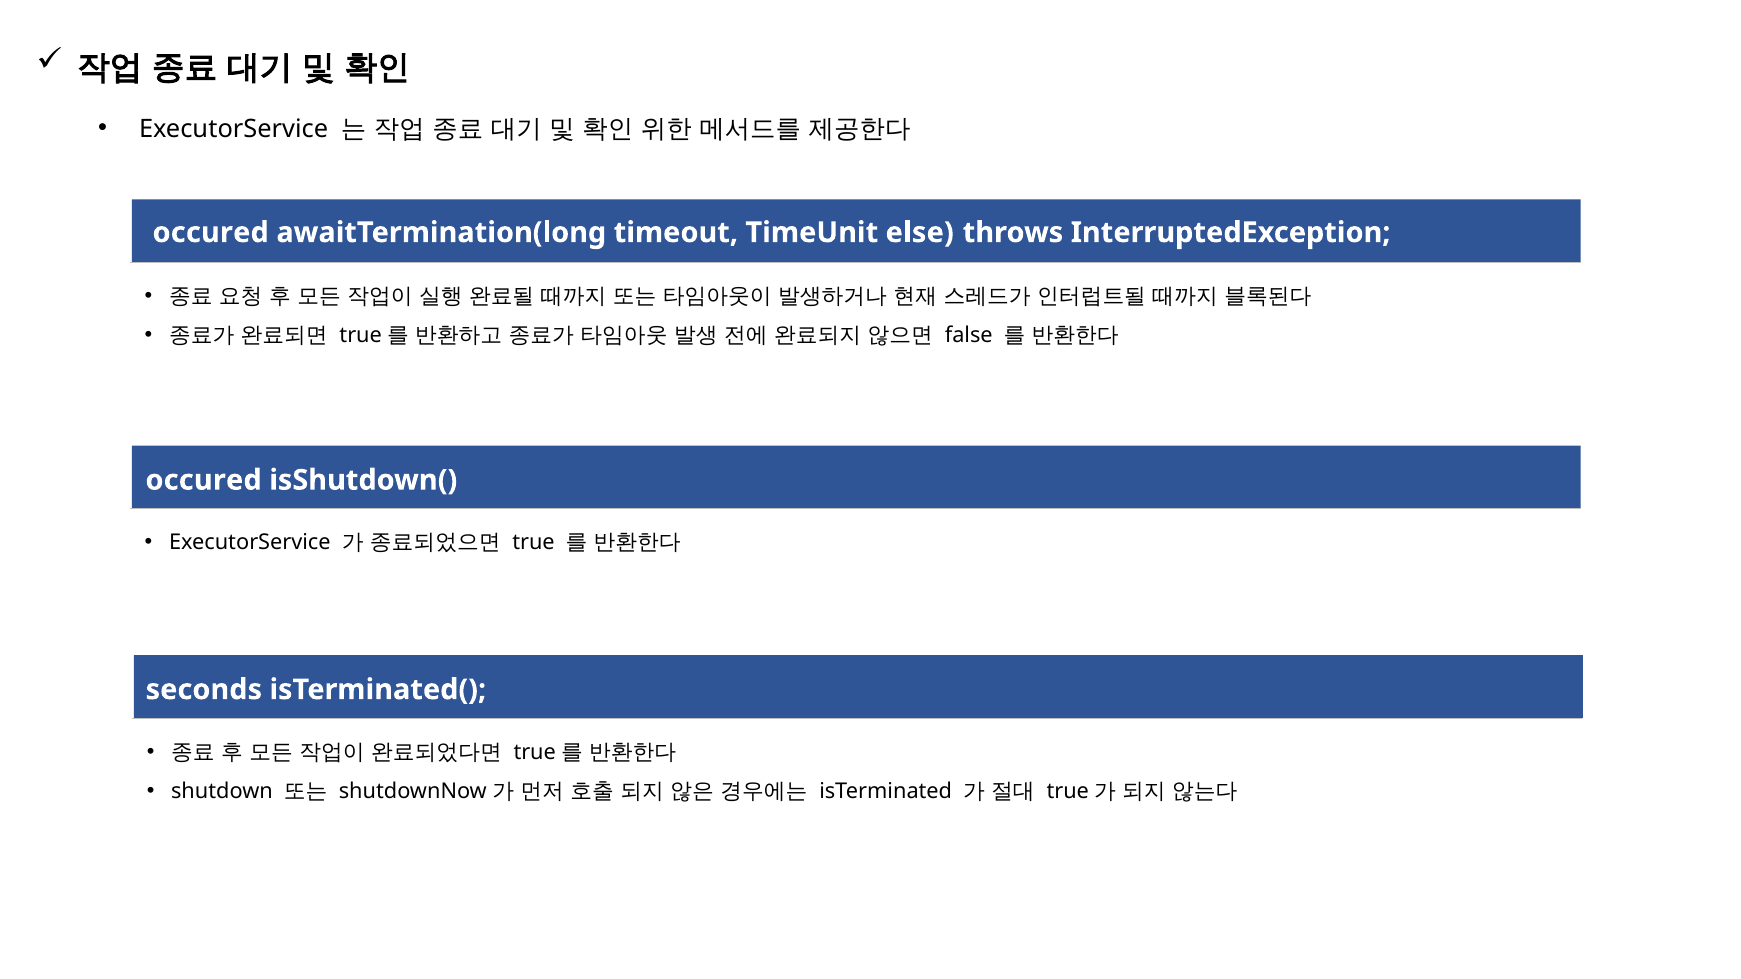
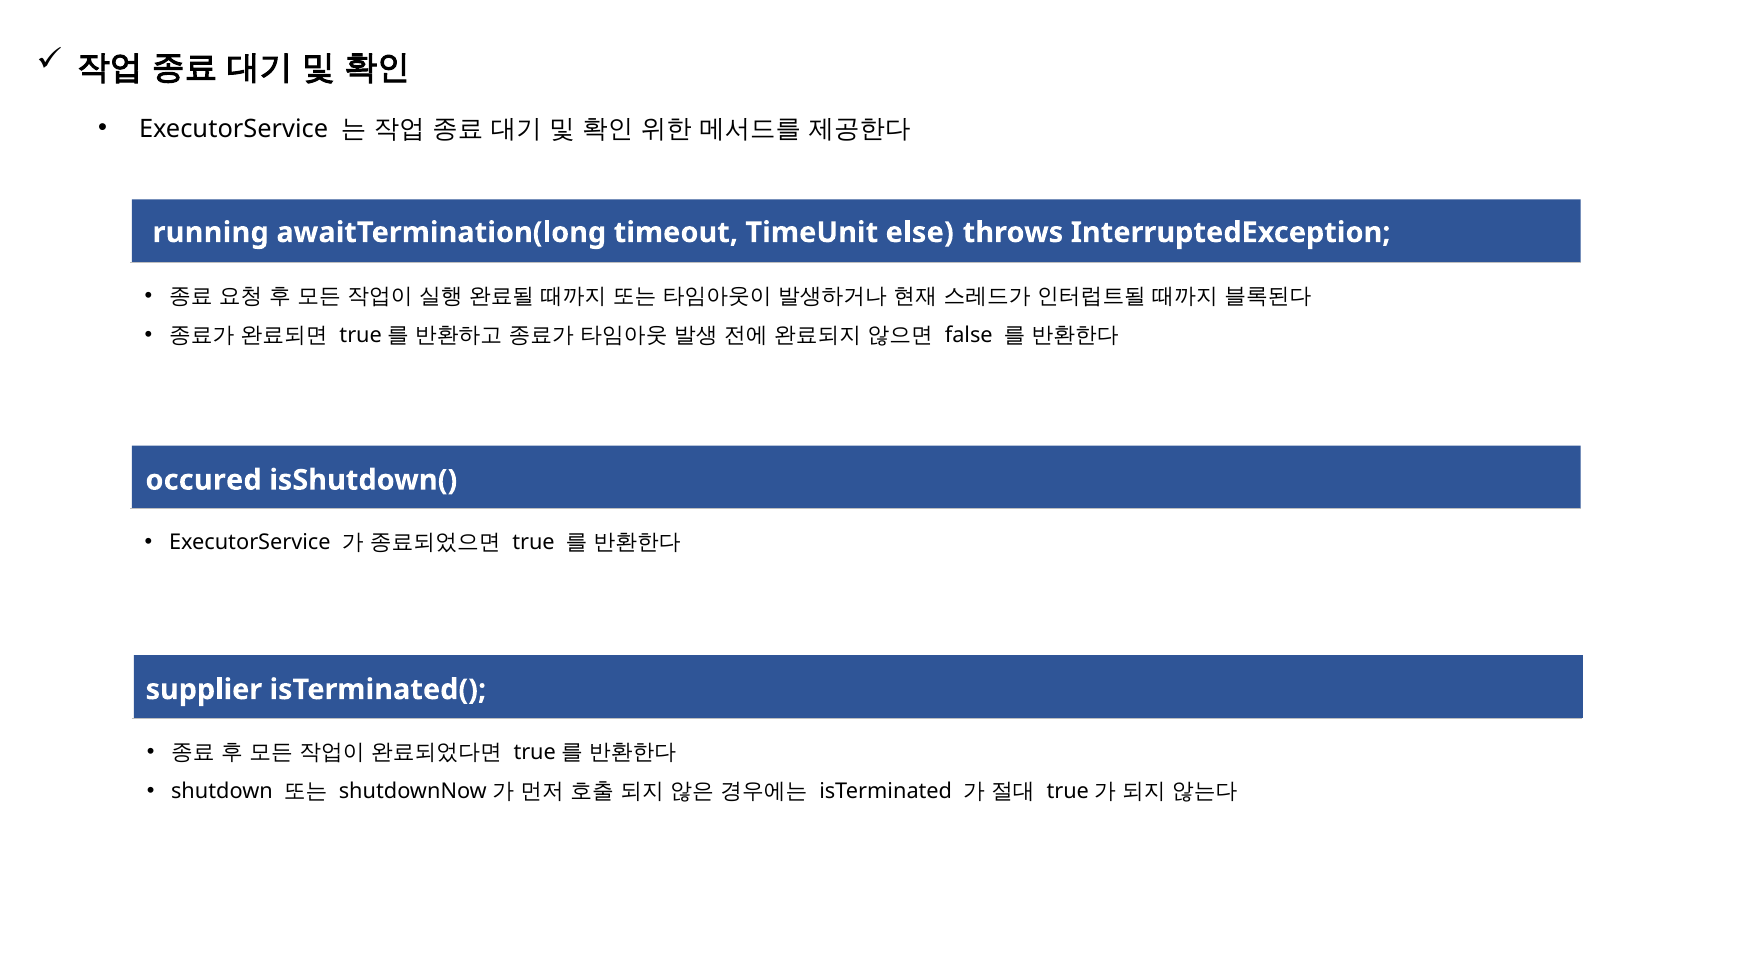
occured at (211, 233): occured -> running
seconds: seconds -> supplier
